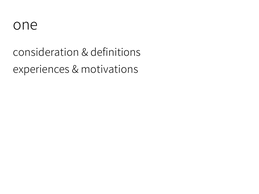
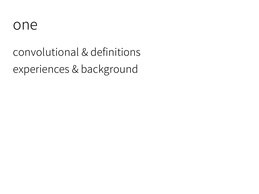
consideration: consideration -> convolutional
motivations: motivations -> background
